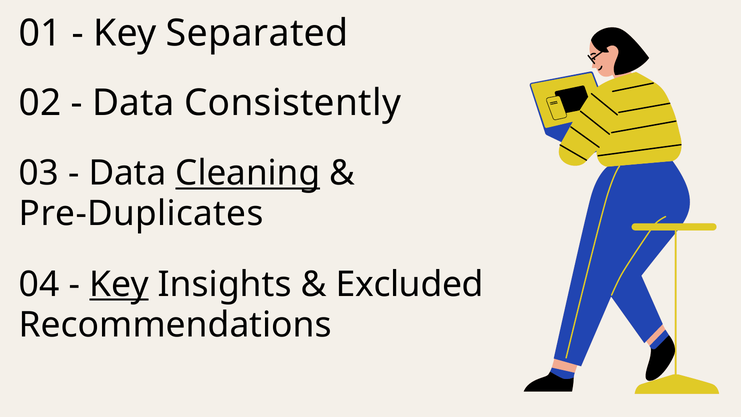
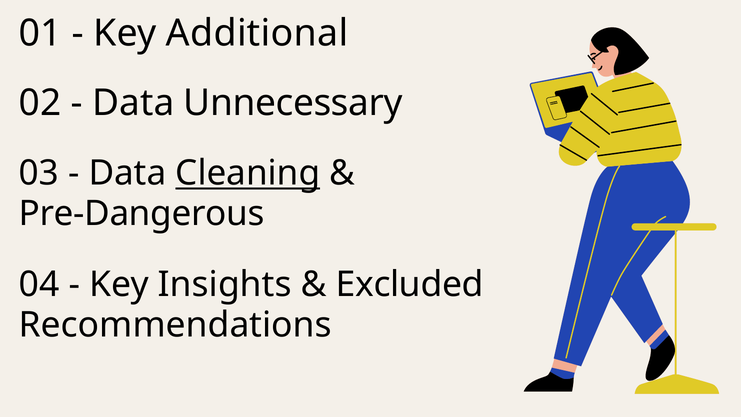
Separated: Separated -> Additional
Consistently: Consistently -> Unnecessary
Pre-Duplicates: Pre-Duplicates -> Pre-Dangerous
Key at (119, 284) underline: present -> none
